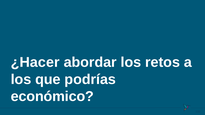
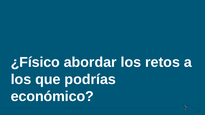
¿Hacer: ¿Hacer -> ¿Físico
